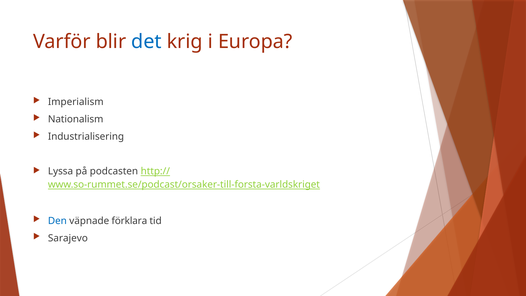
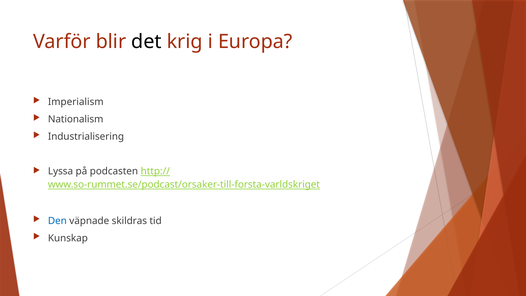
det colour: blue -> black
förklara: förklara -> skildras
Sarajevo: Sarajevo -> Kunskap
